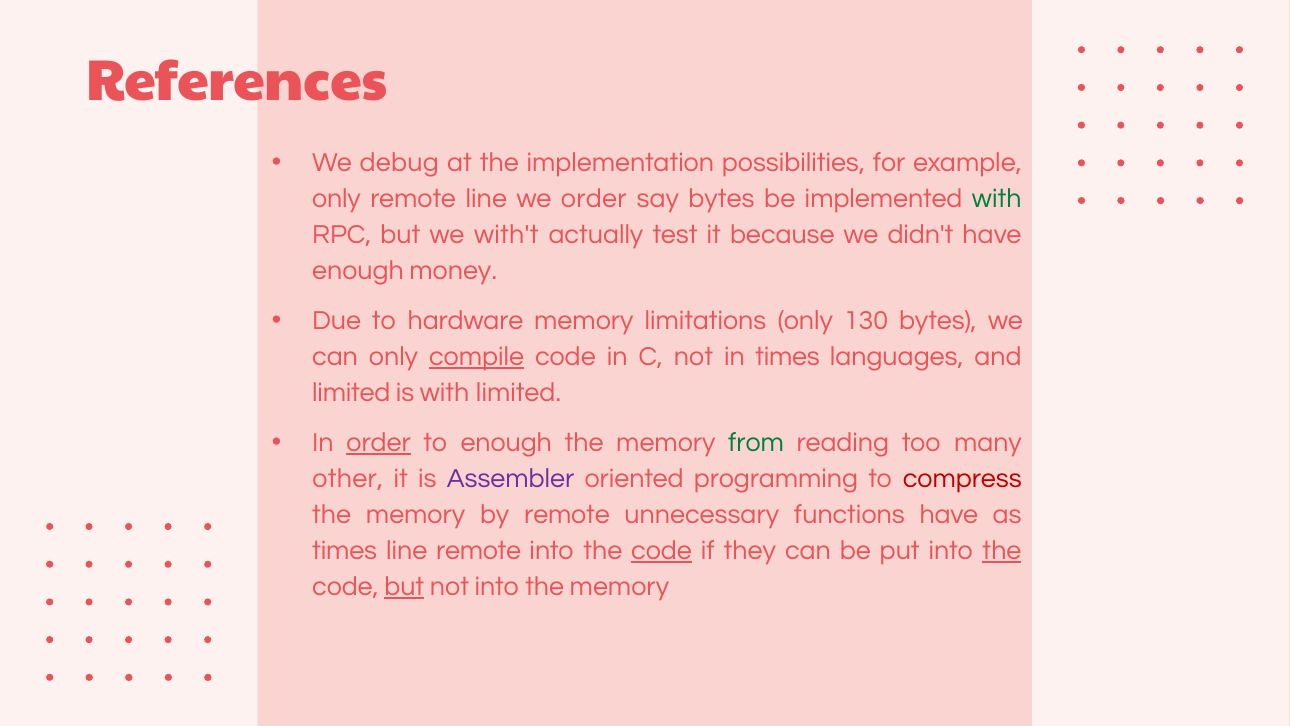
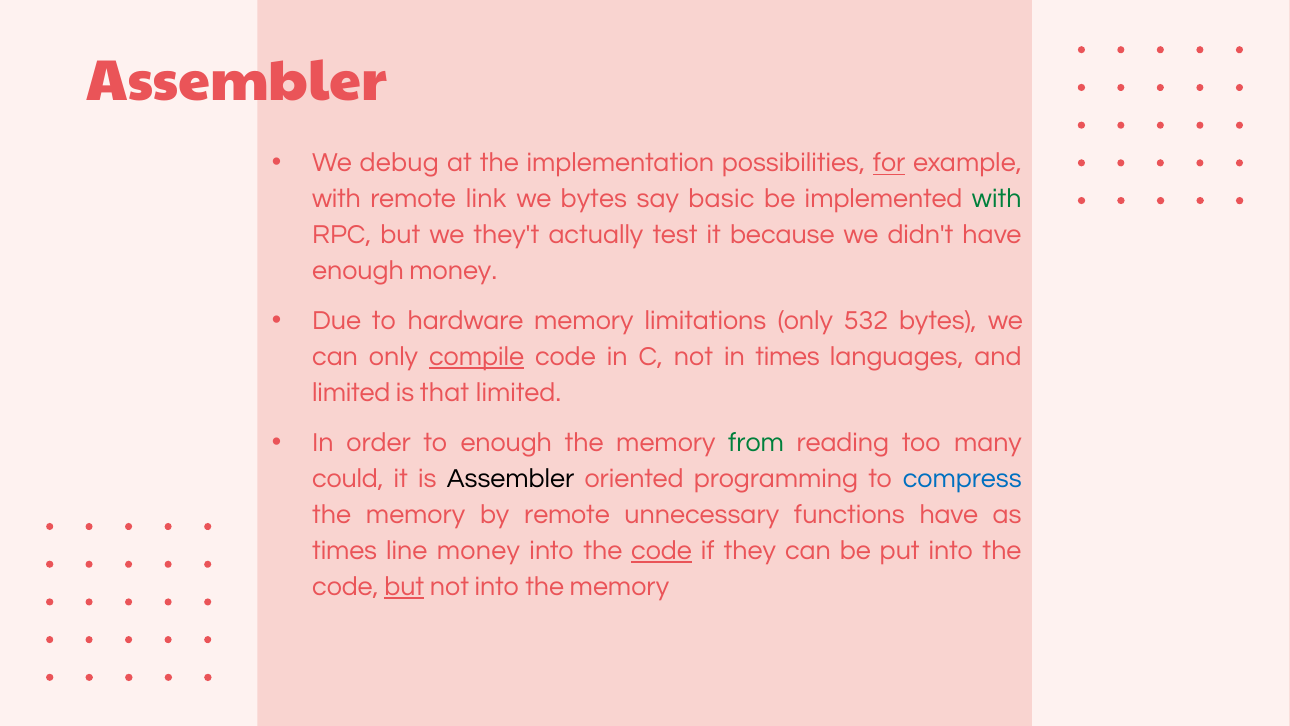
References at (237, 81): References -> Assembler
for underline: none -> present
only at (337, 199): only -> with
remote line: line -> link
we order: order -> bytes
say bytes: bytes -> basic
with't: with't -> they't
130: 130 -> 532
is with: with -> that
order at (379, 443) underline: present -> none
other: other -> could
Assembler at (511, 478) colour: purple -> black
compress colour: red -> blue
line remote: remote -> money
the at (1002, 550) underline: present -> none
